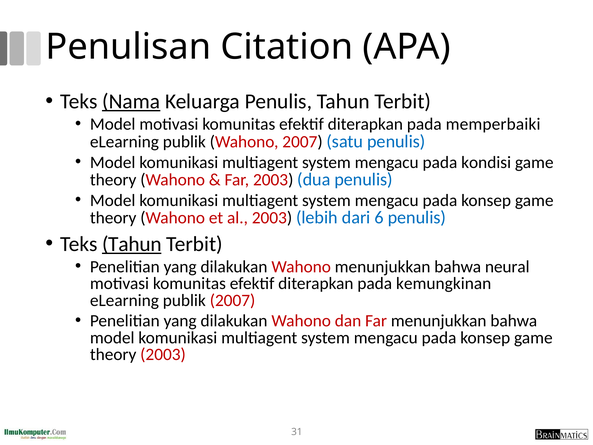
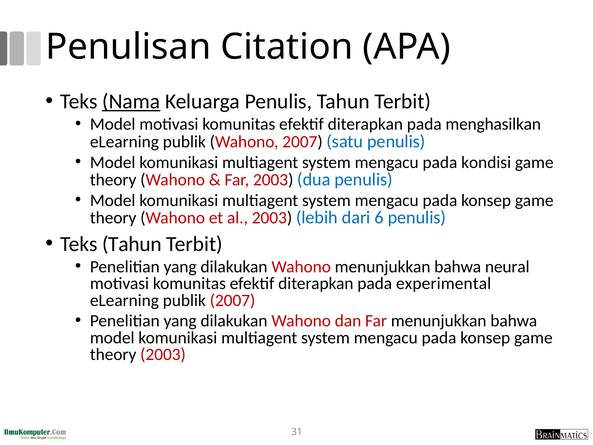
memperbaiki: memperbaiki -> menghasilkan
Tahun at (132, 244) underline: present -> none
kemungkinan: kemungkinan -> experimental
